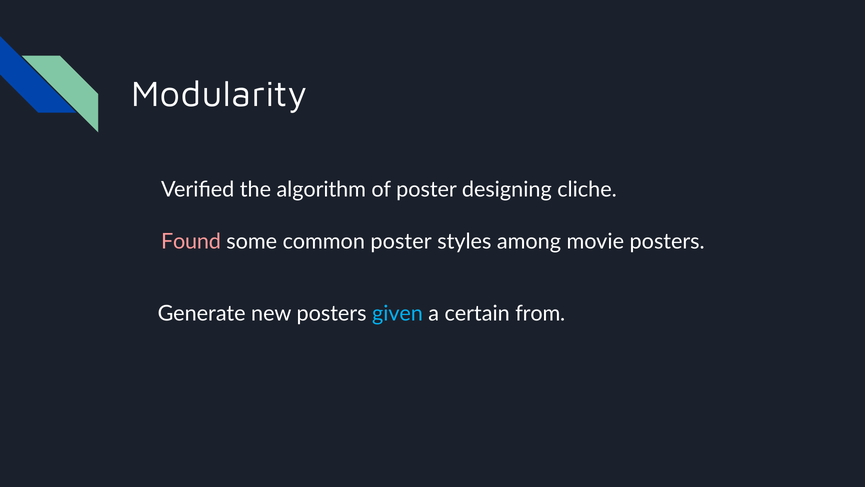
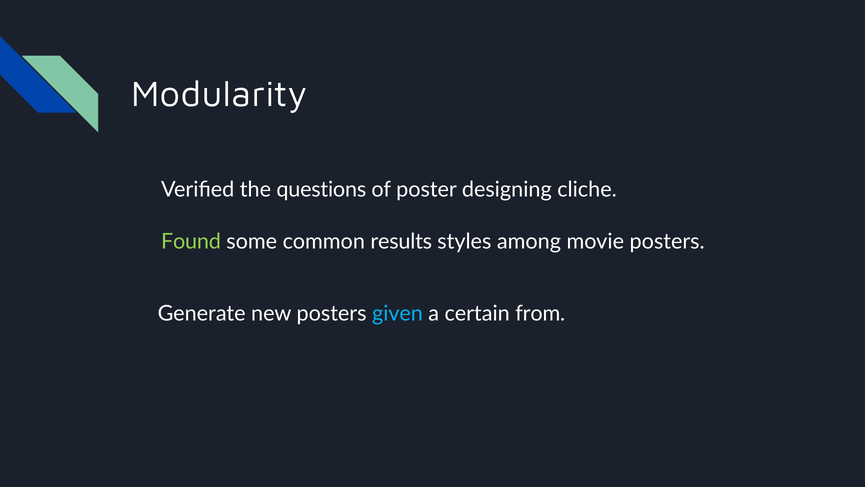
algorithm: algorithm -> questions
Found colour: pink -> light green
common poster: poster -> results
